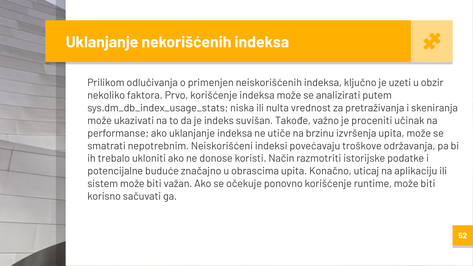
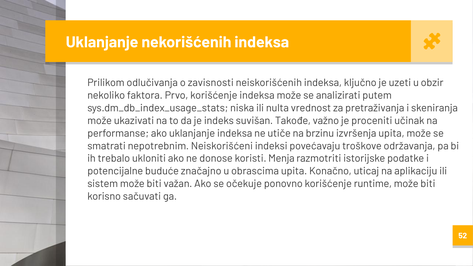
primenjen: primenjen -> zavisnosti
Način: Način -> Menja
